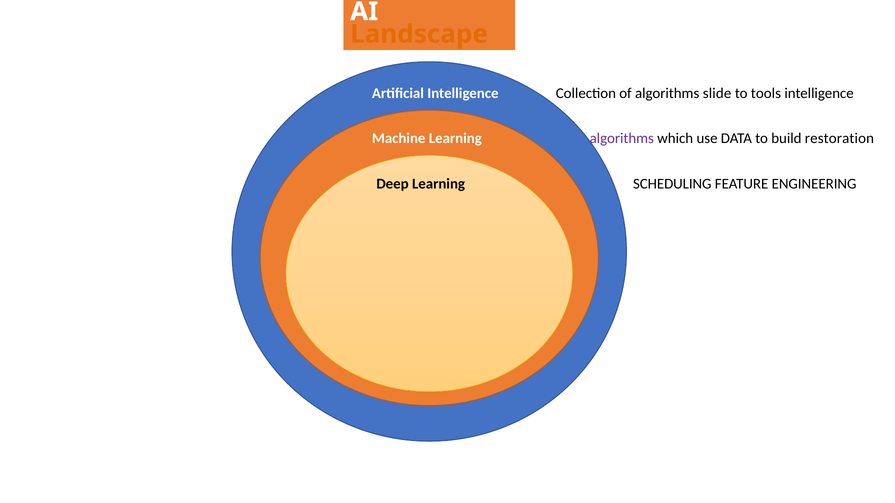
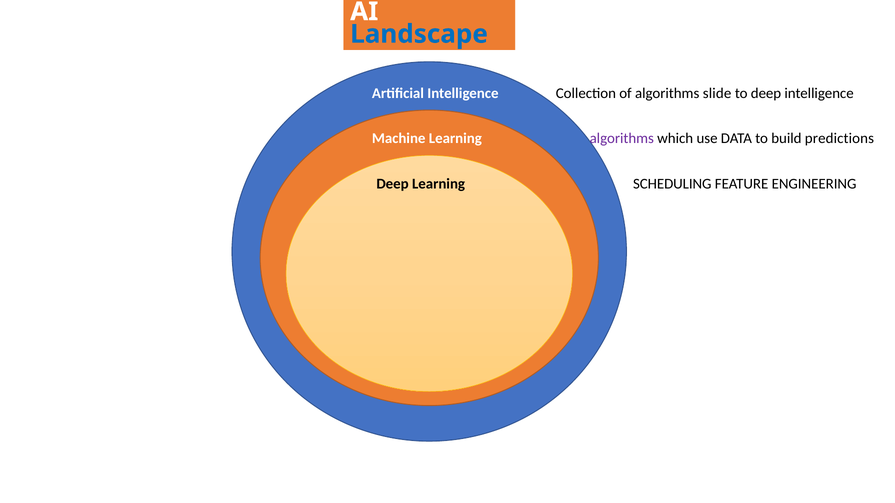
Landscape colour: orange -> blue
to tools: tools -> deep
restoration: restoration -> predictions
